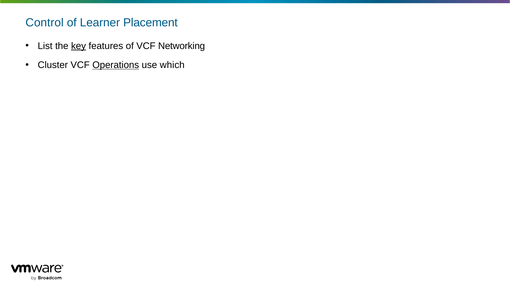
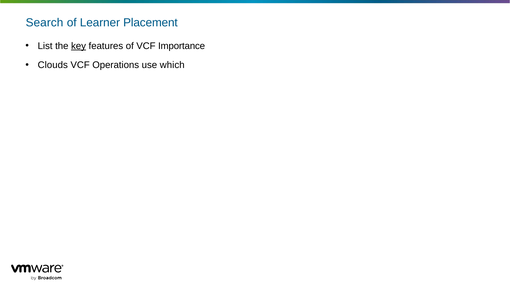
Control: Control -> Search
Networking: Networking -> Importance
Cluster: Cluster -> Clouds
Operations underline: present -> none
